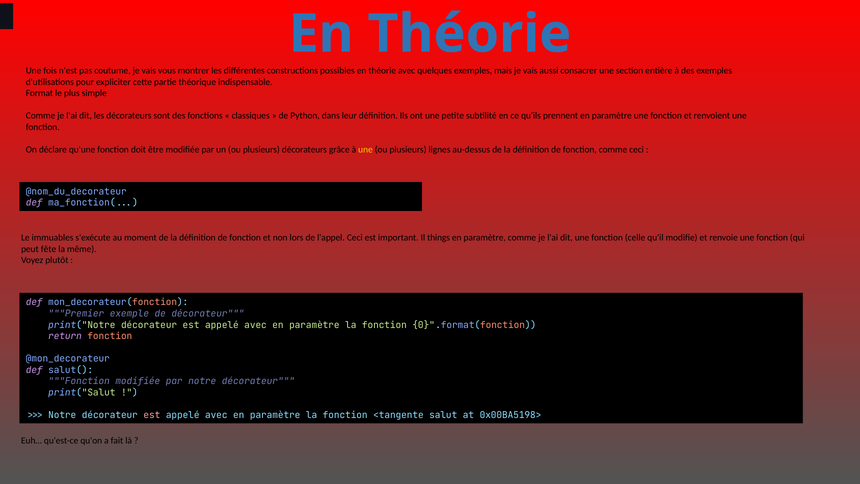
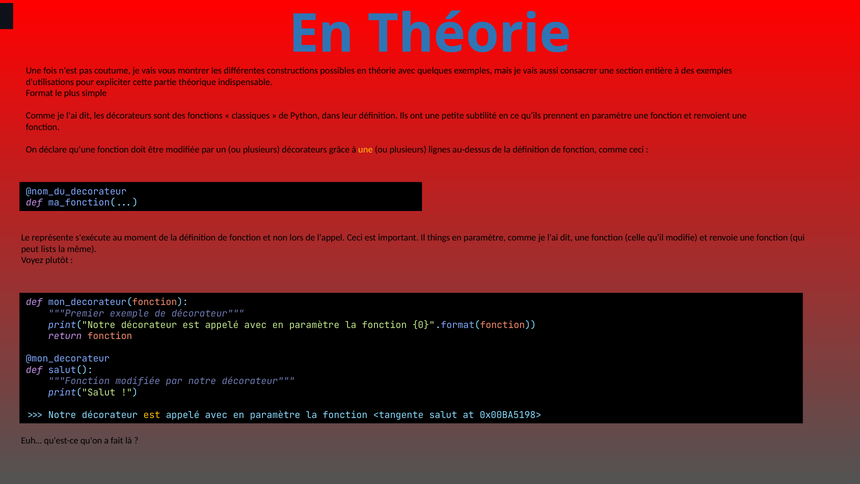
immuables: immuables -> représente
fête: fête -> lists
est at (152, 415) colour: pink -> yellow
